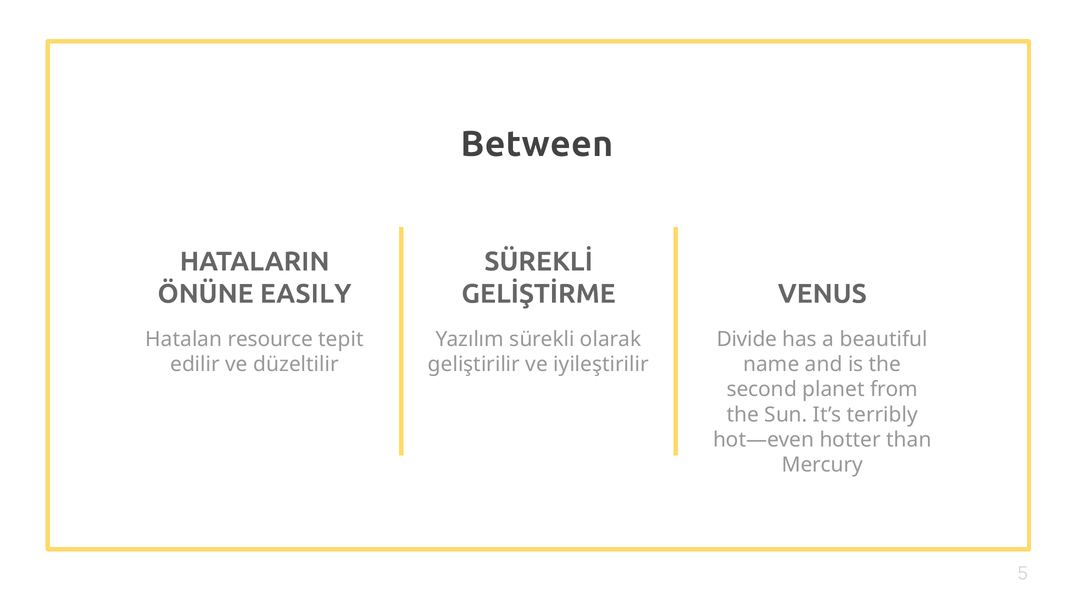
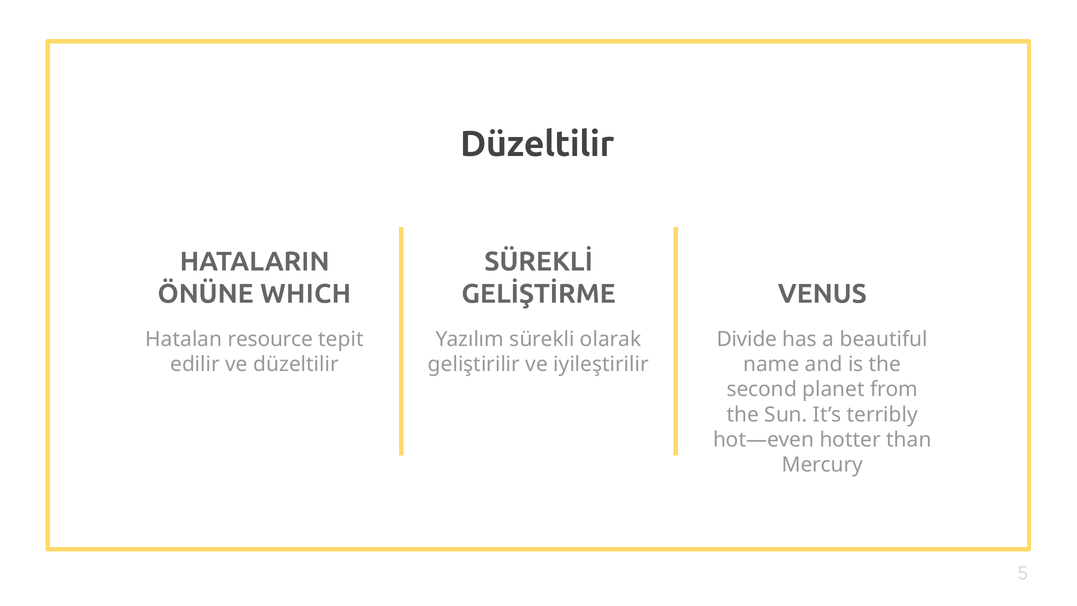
Between at (537, 144): Between -> Düzeltilir
EASILY: EASILY -> WHICH
